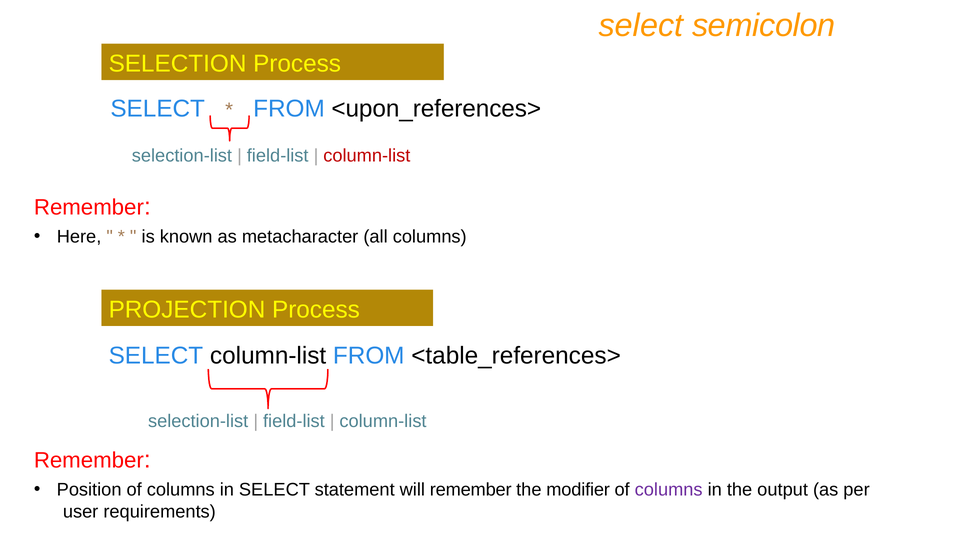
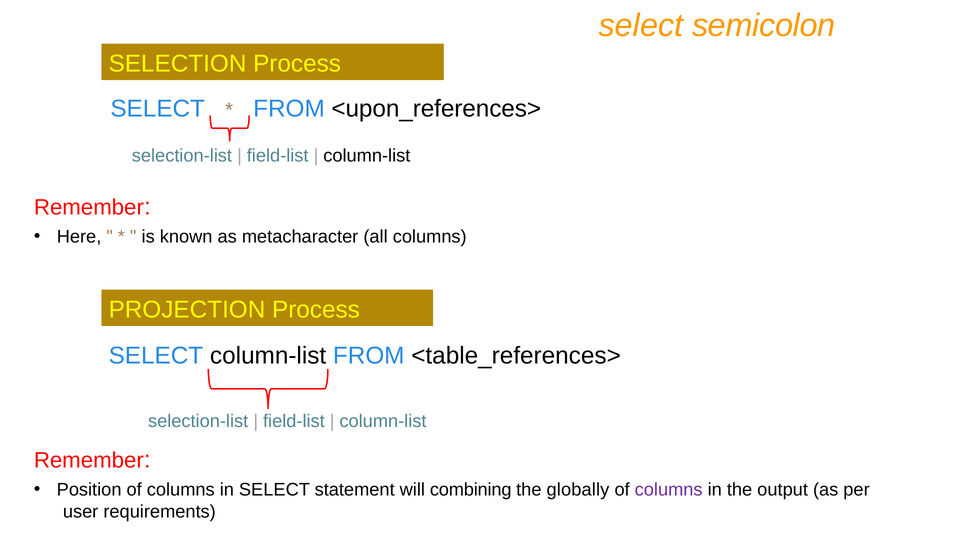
column-list at (367, 156) colour: red -> black
will remember: remember -> combining
modifier: modifier -> globally
